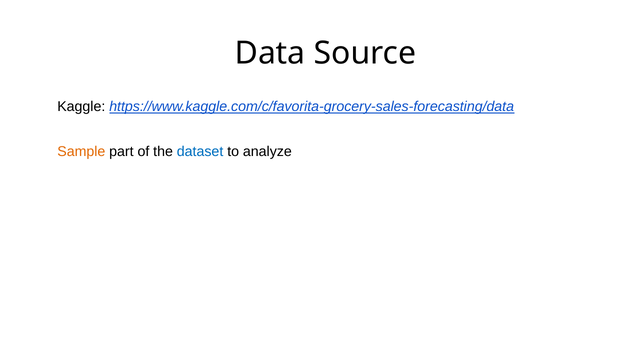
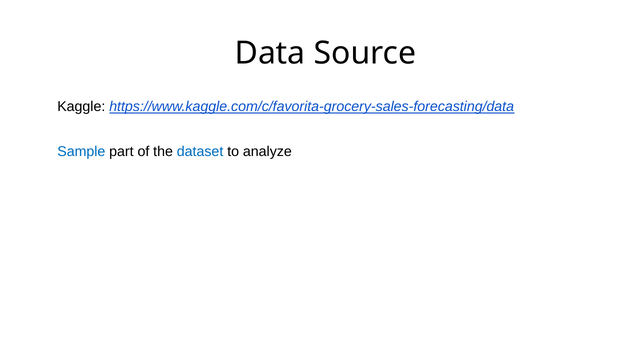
Sample colour: orange -> blue
